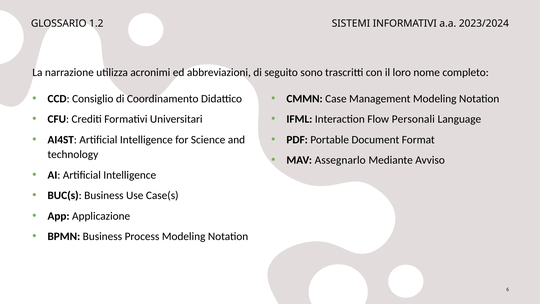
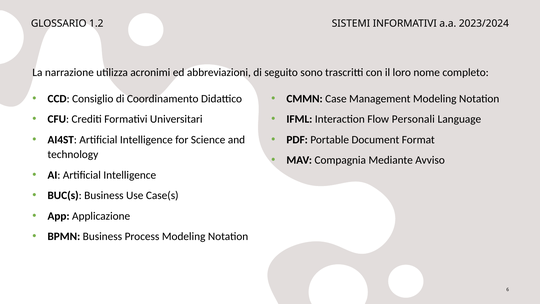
Assegnarlo: Assegnarlo -> Compagnia
